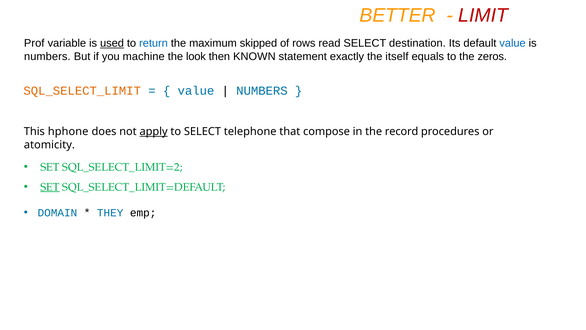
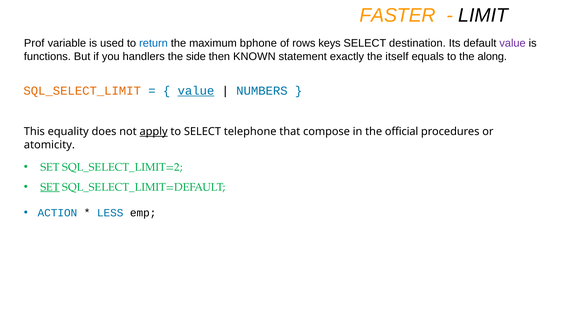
BETTER: BETTER -> FASTER
LIMIT colour: red -> black
used underline: present -> none
skipped: skipped -> bphone
read: read -> keys
value at (513, 43) colour: blue -> purple
numbers at (47, 56): numbers -> functions
machine: machine -> handlers
look: look -> side
zeros: zeros -> along
value at (196, 91) underline: none -> present
hphone: hphone -> equality
record: record -> official
DOMAIN: DOMAIN -> ACTION
THEY: THEY -> LESS
